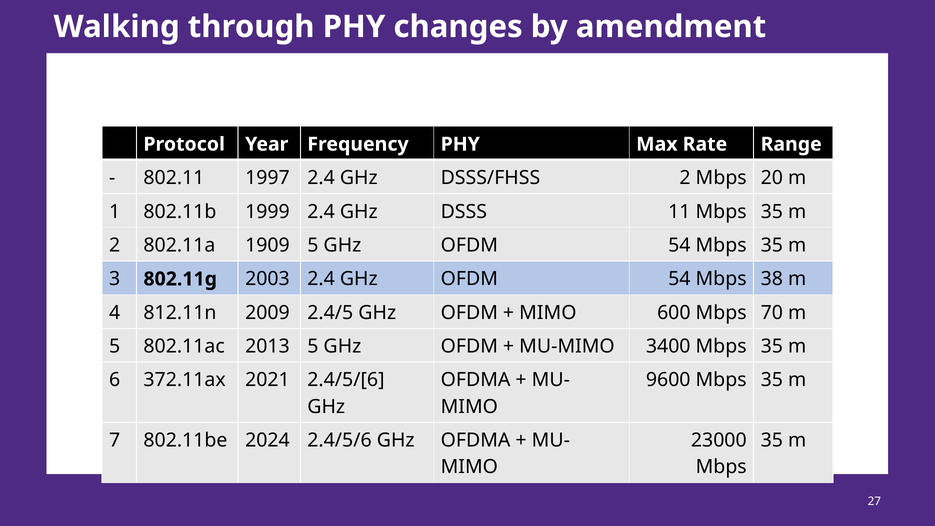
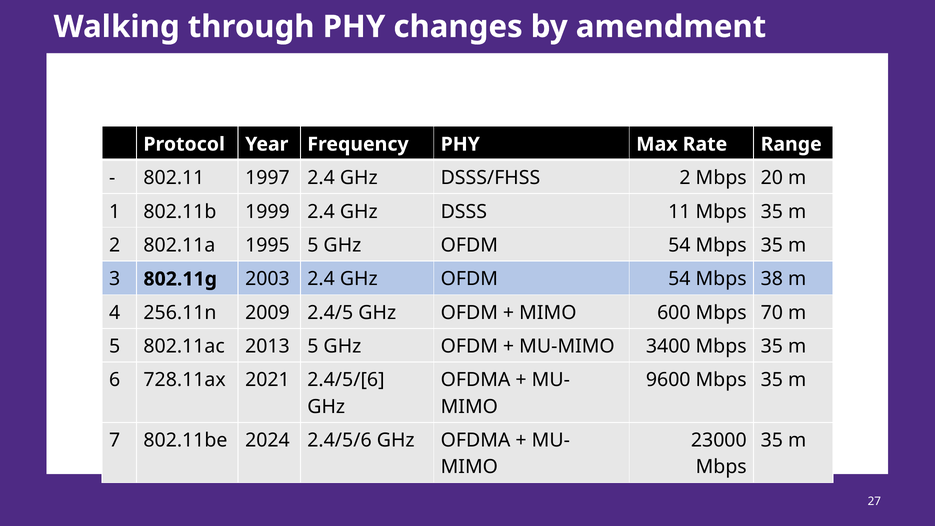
1909: 1909 -> 1995
812.11n: 812.11n -> 256.11n
372.11ax: 372.11ax -> 728.11ax
